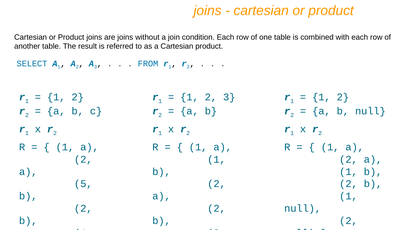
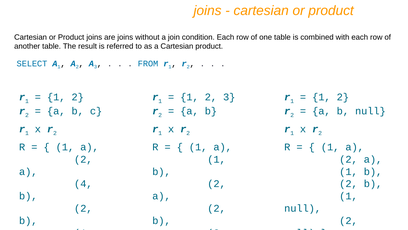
5 at (83, 184): 5 -> 4
